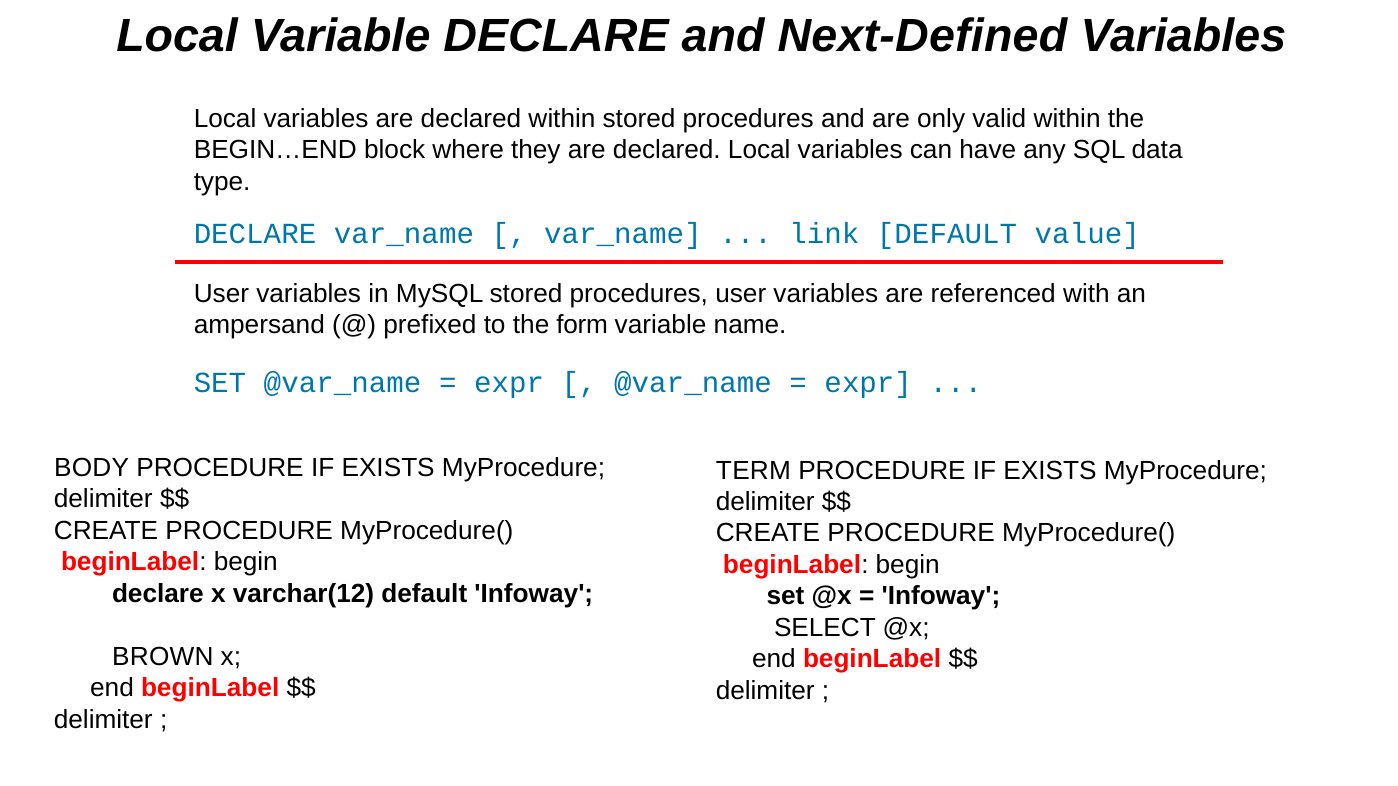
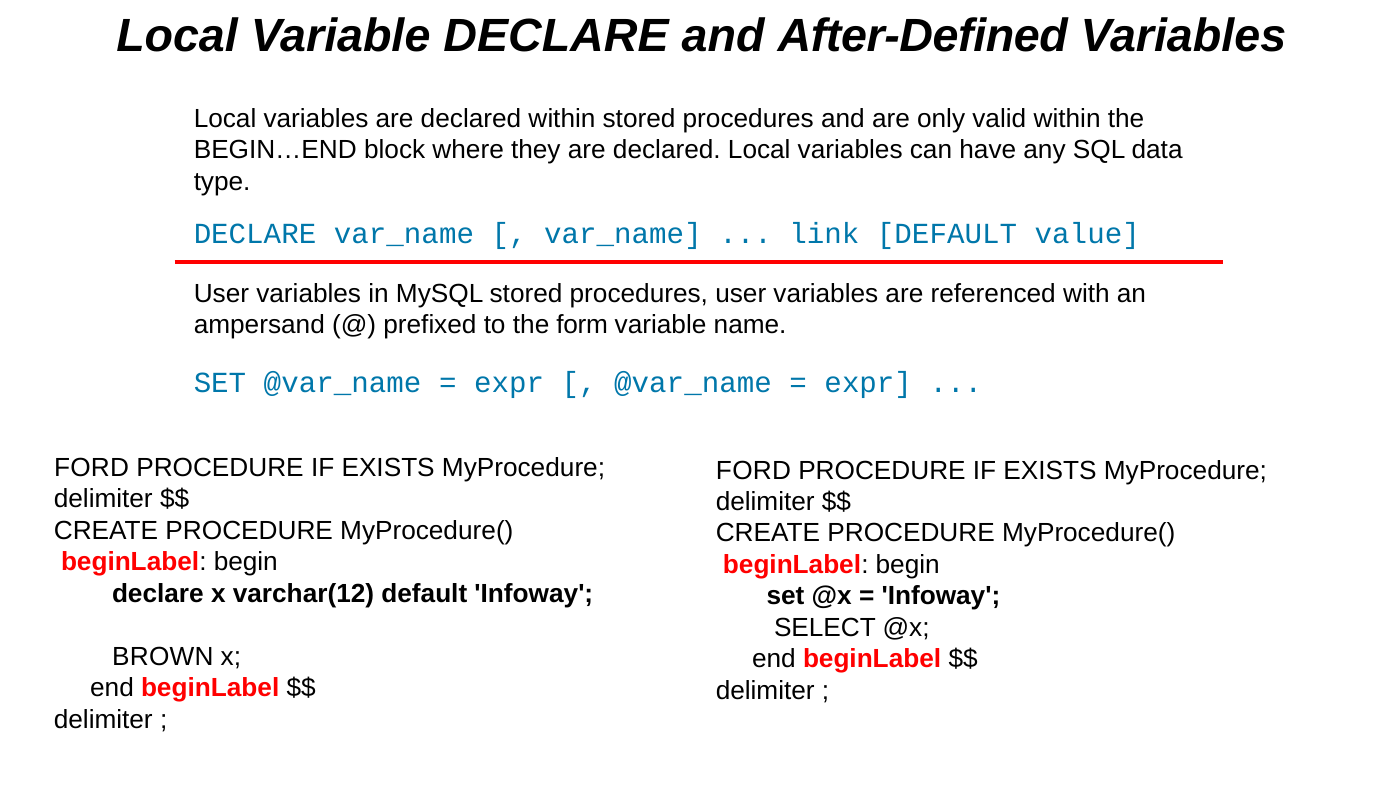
Next-Defined: Next-Defined -> After-Defined
BODY at (92, 468): BODY -> FORD
TERM at (754, 471): TERM -> FORD
